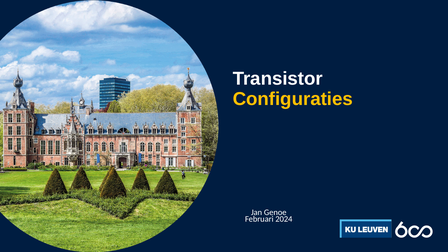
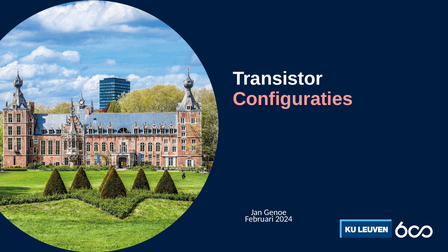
Configuraties colour: yellow -> pink
